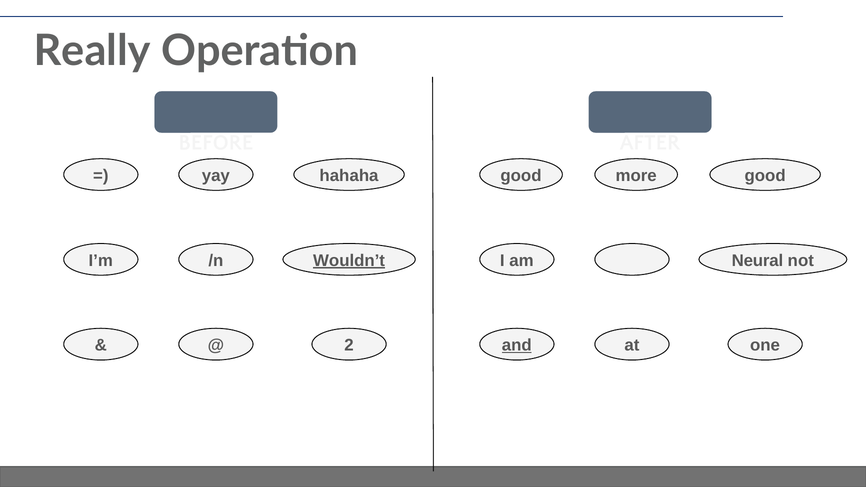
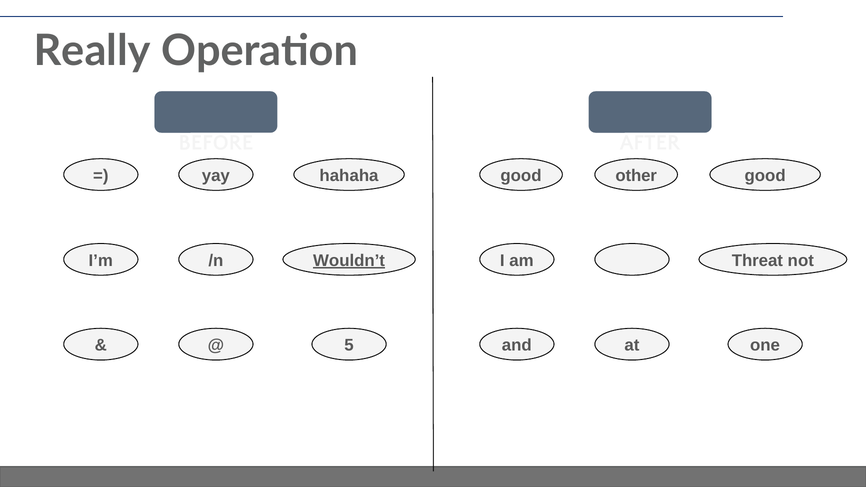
more: more -> other
Neural: Neural -> Threat
2: 2 -> 5
and underline: present -> none
